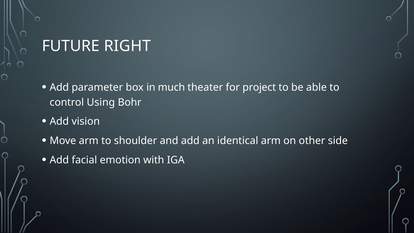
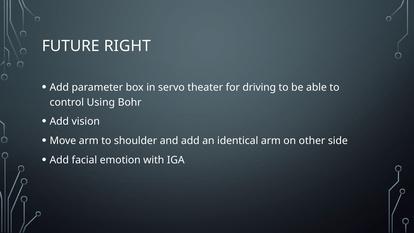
much: much -> servo
project: project -> driving
